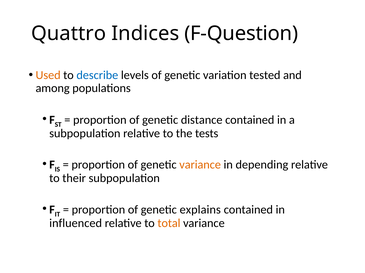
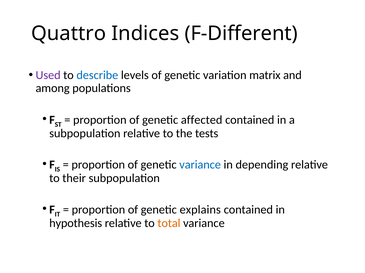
F-Question: F-Question -> F-Different
Used colour: orange -> purple
tested: tested -> matrix
distance: distance -> affected
variance at (200, 165) colour: orange -> blue
influenced: influenced -> hypothesis
